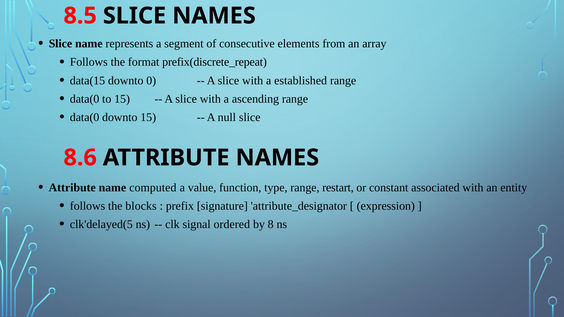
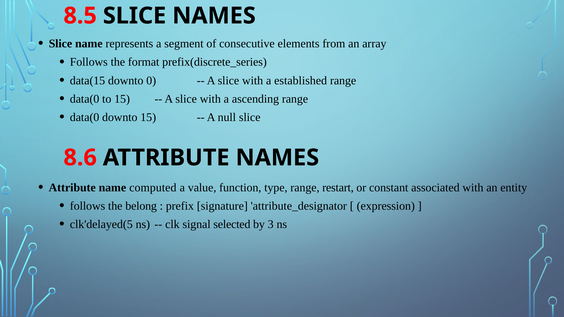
prefix(discrete_repeat: prefix(discrete_repeat -> prefix(discrete_series
blocks: blocks -> belong
ordered: ordered -> selected
8: 8 -> 3
